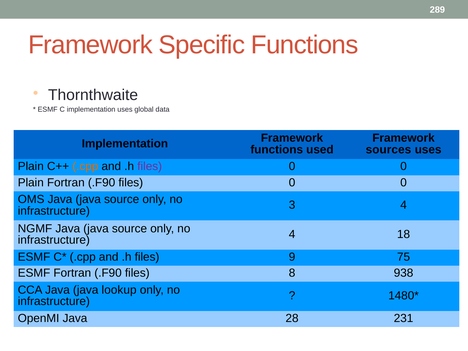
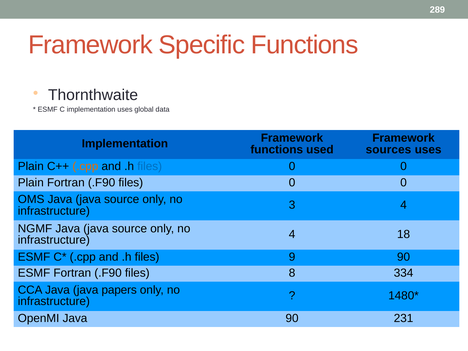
files at (150, 166) colour: purple -> blue
9 75: 75 -> 90
938: 938 -> 334
lookup: lookup -> papers
Java 28: 28 -> 90
